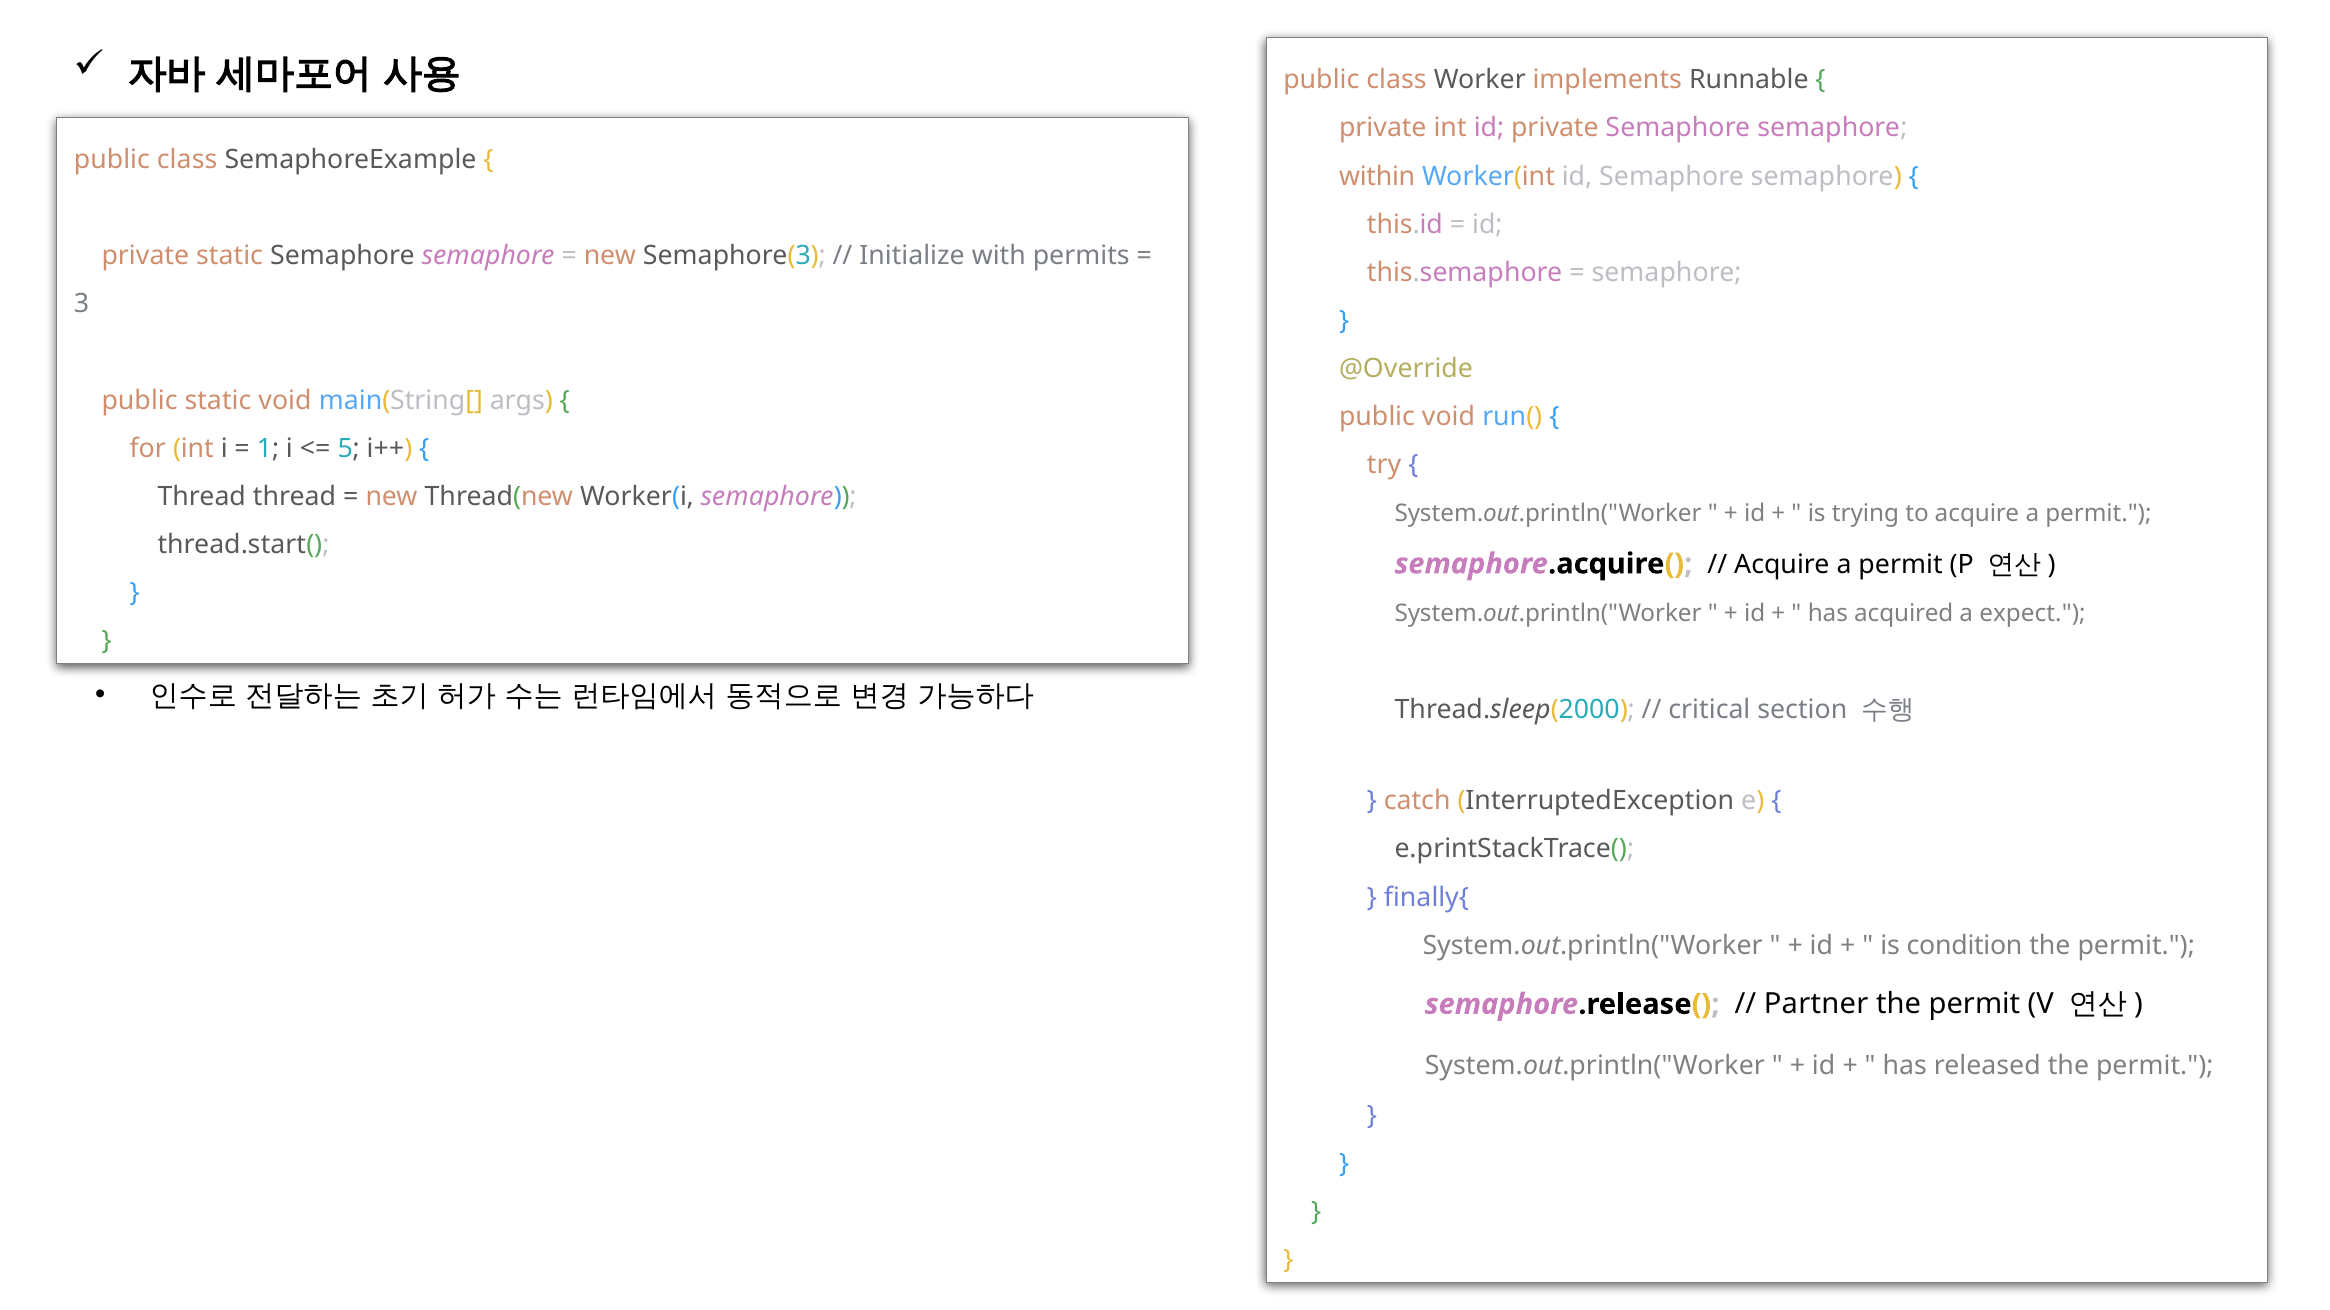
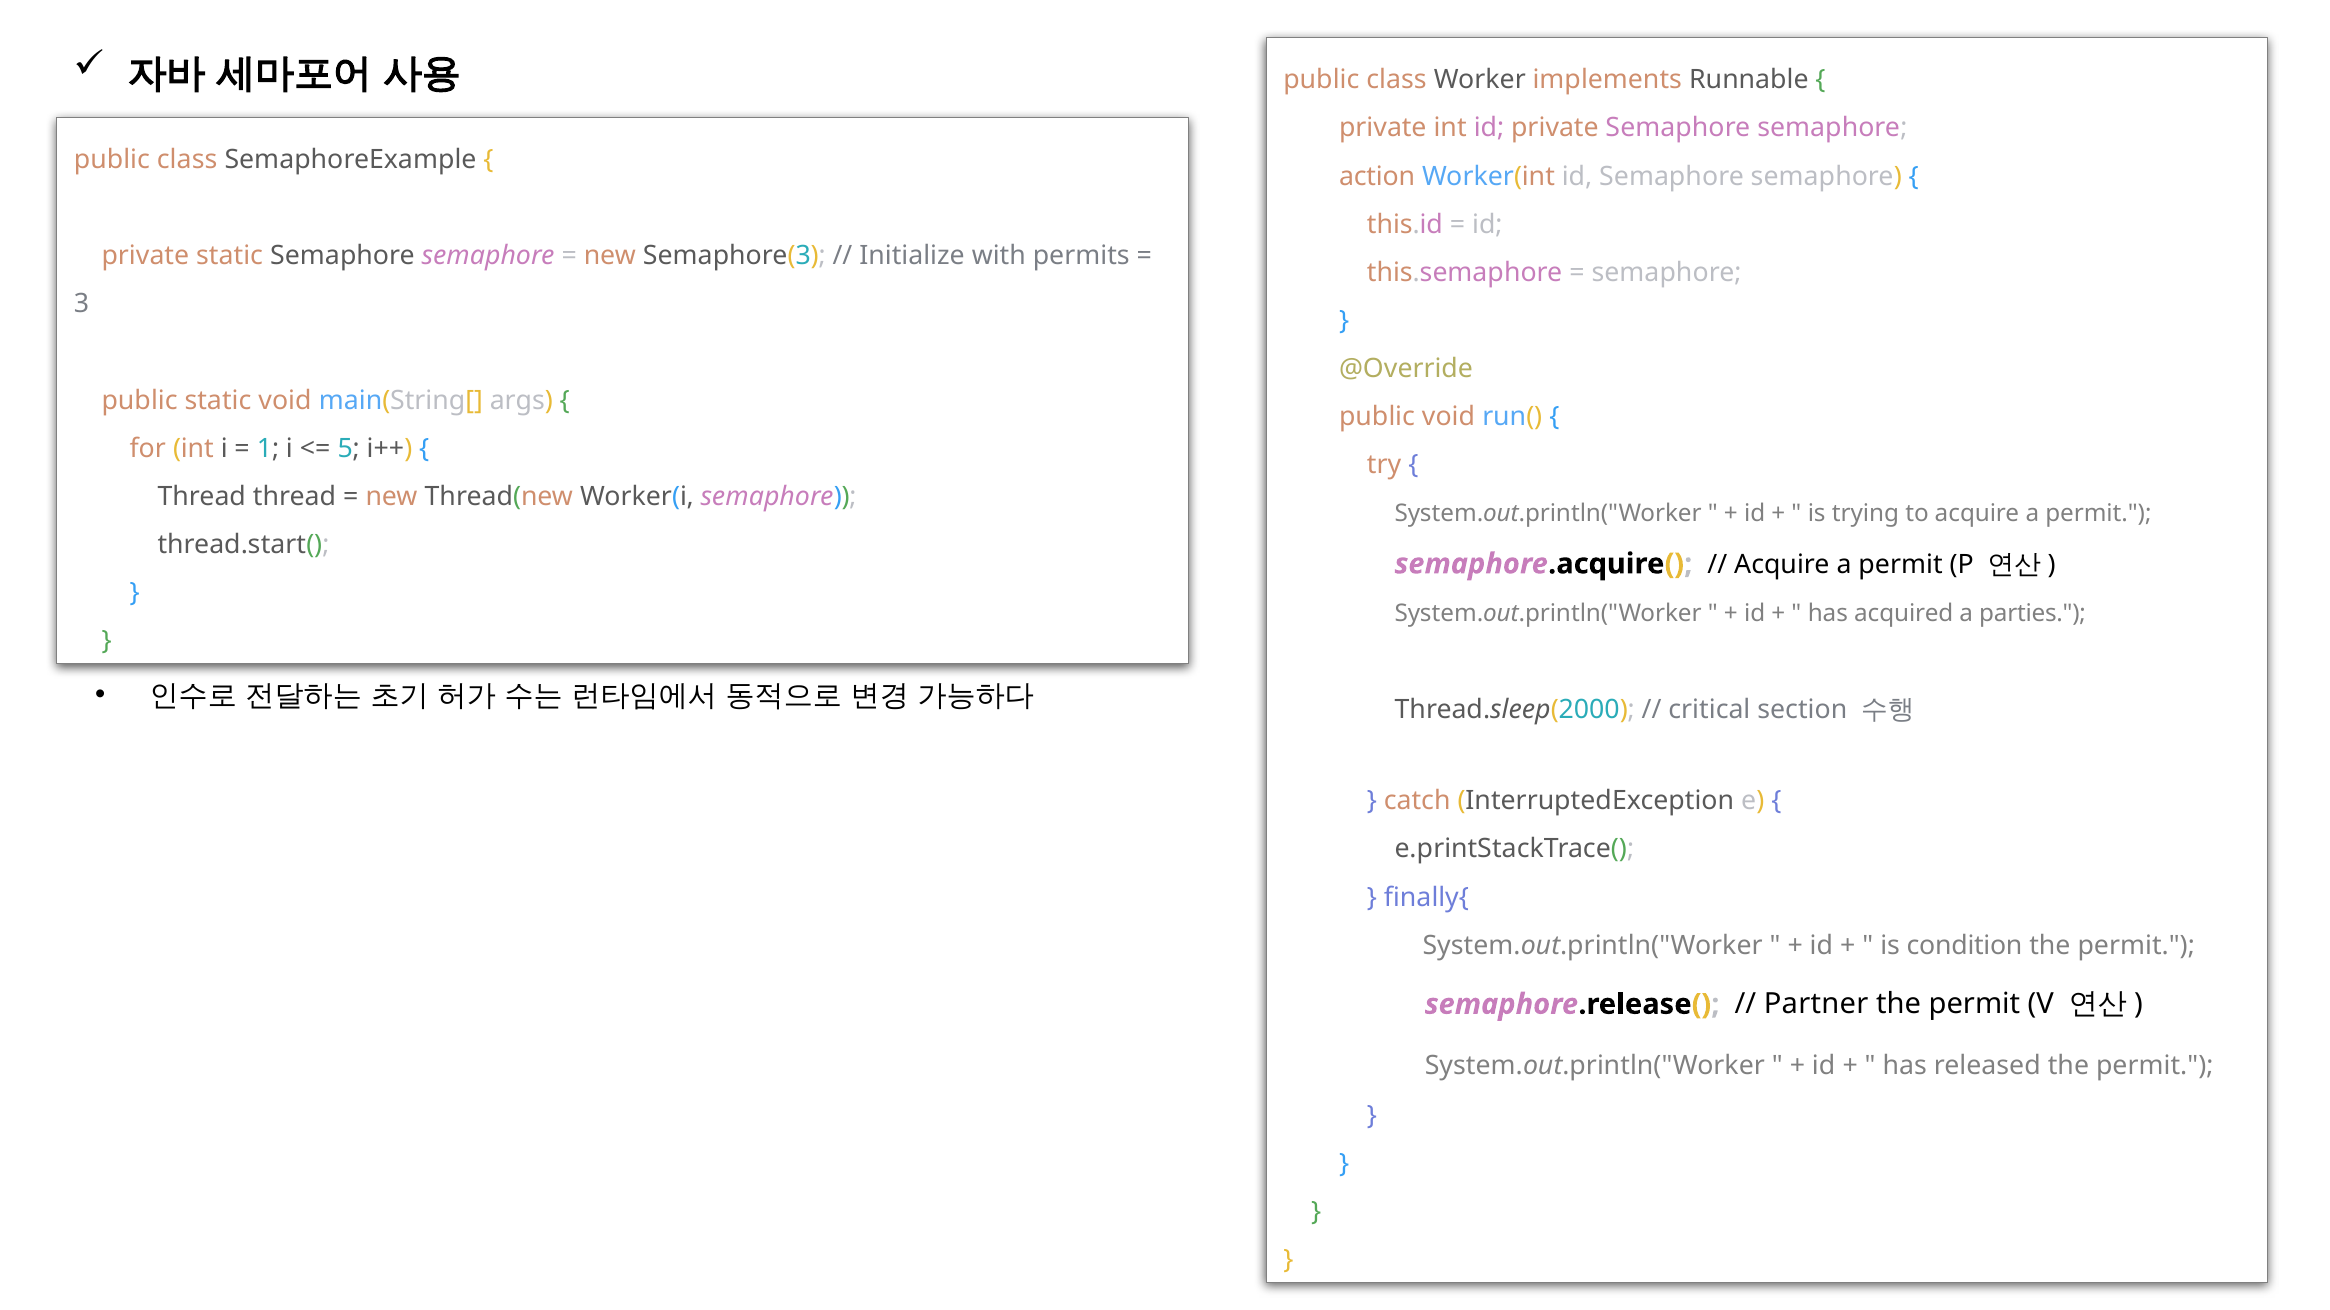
within: within -> action
expect: expect -> parties
